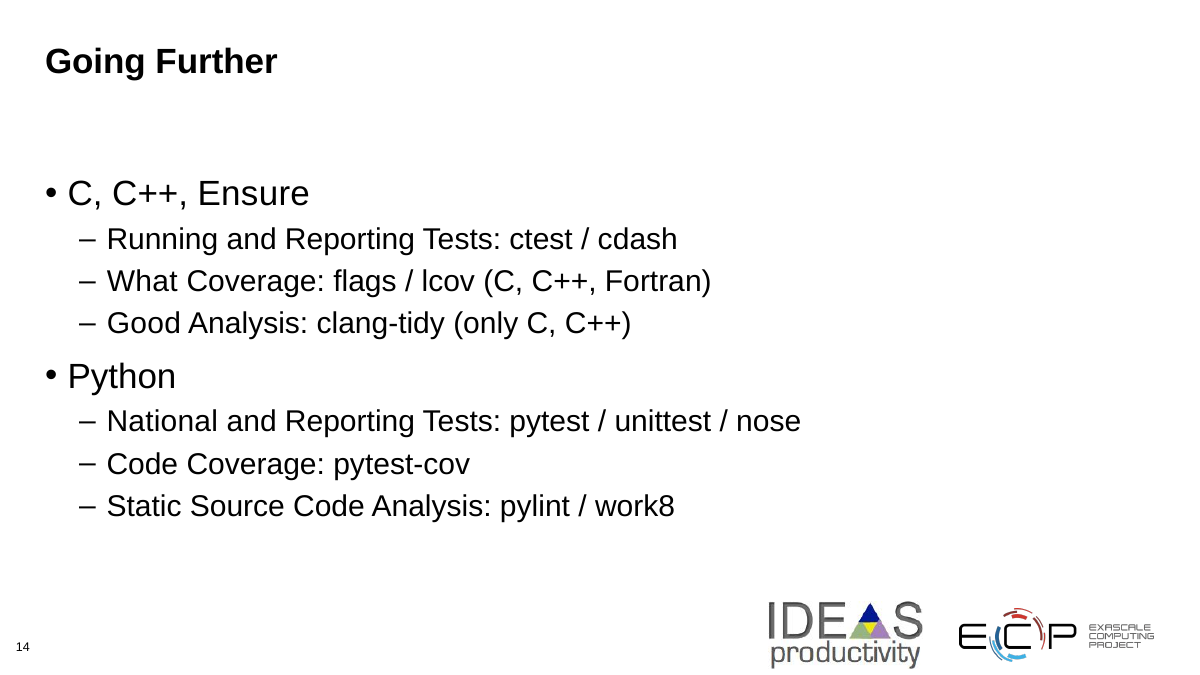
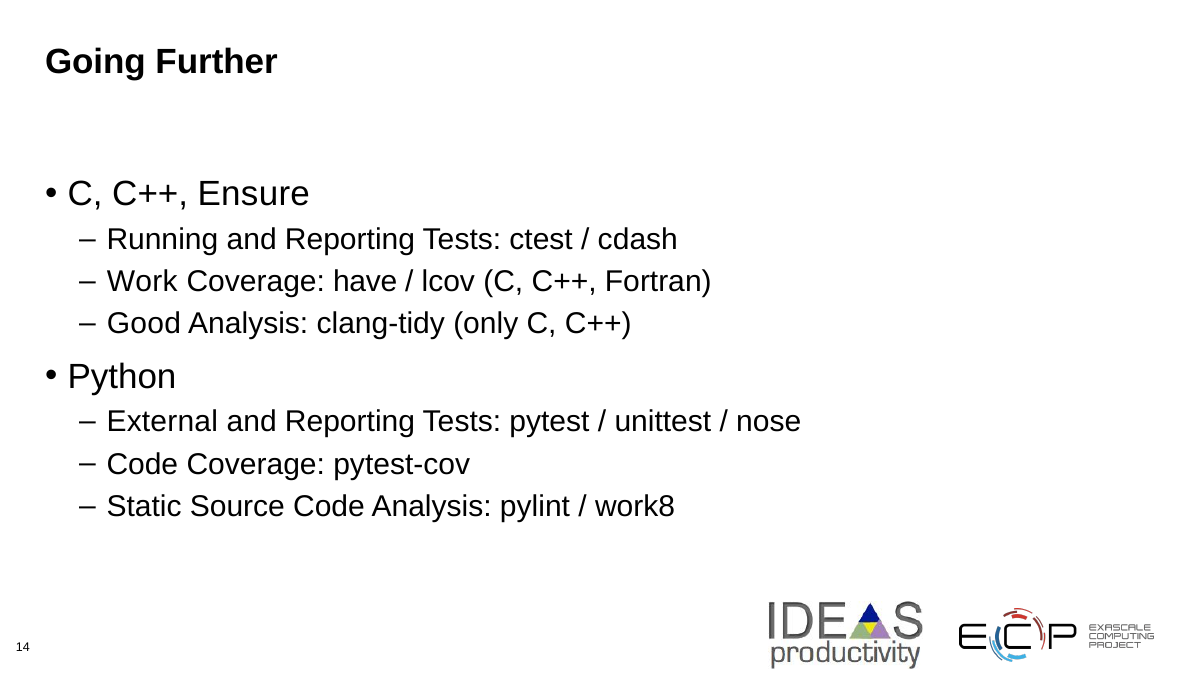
What: What -> Work
flags: flags -> have
National: National -> External
